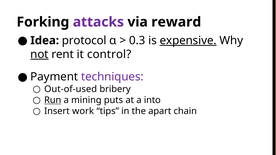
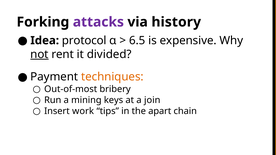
reward: reward -> history
0.3: 0.3 -> 6.5
expensive underline: present -> none
control: control -> divided
techniques colour: purple -> orange
Out-of-used: Out-of-used -> Out-of-most
Run underline: present -> none
puts: puts -> keys
into: into -> join
